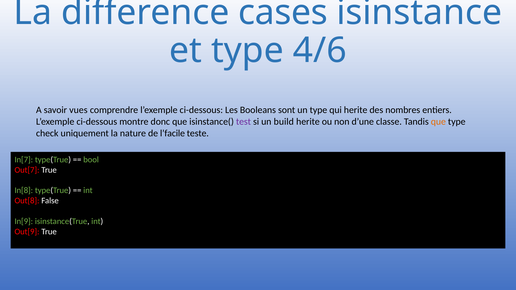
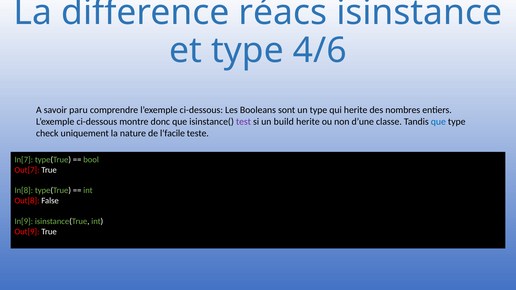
cases: cases -> réacs
vues: vues -> paru
que at (438, 122) colour: orange -> blue
